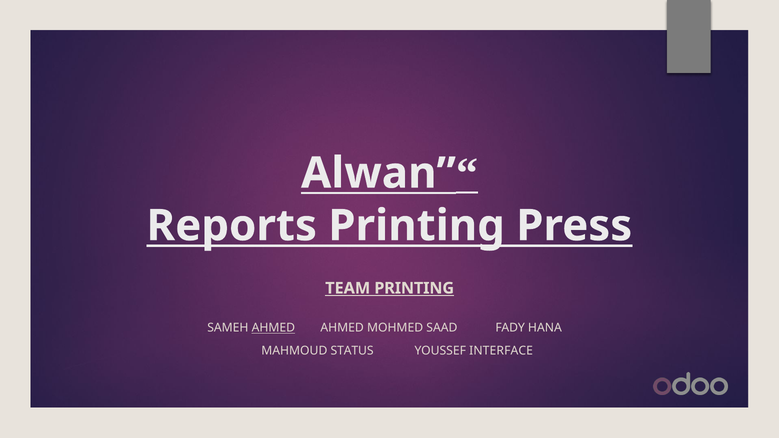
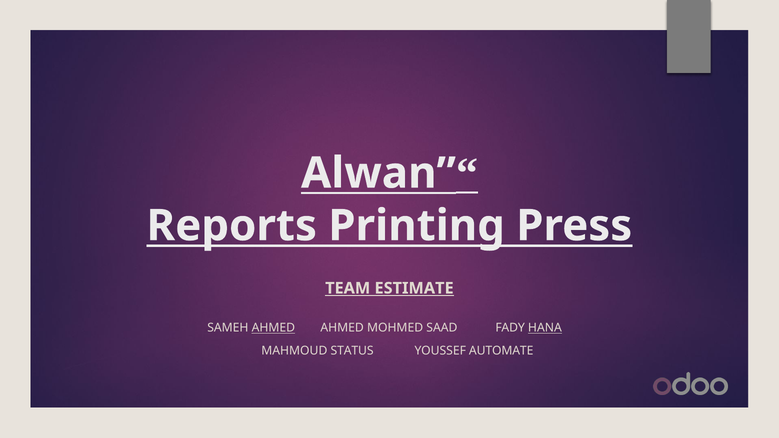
TEAM PRINTING: PRINTING -> ESTIMATE
HANA underline: none -> present
INTERFACE: INTERFACE -> AUTOMATE
